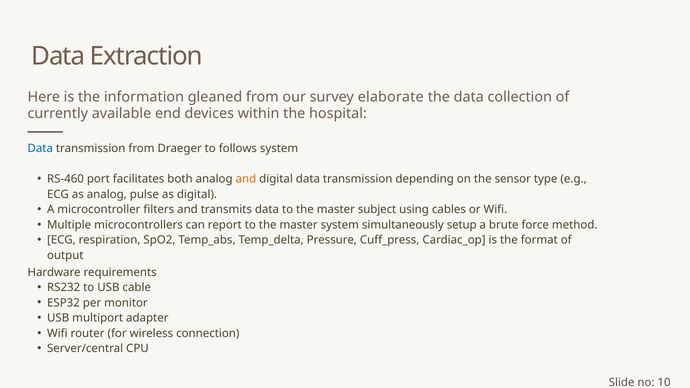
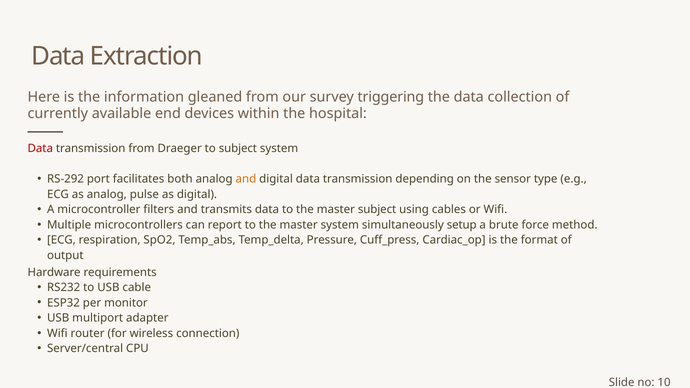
elaborate: elaborate -> triggering
Data at (40, 148) colour: blue -> red
to follows: follows -> subject
RS-460: RS-460 -> RS-292
